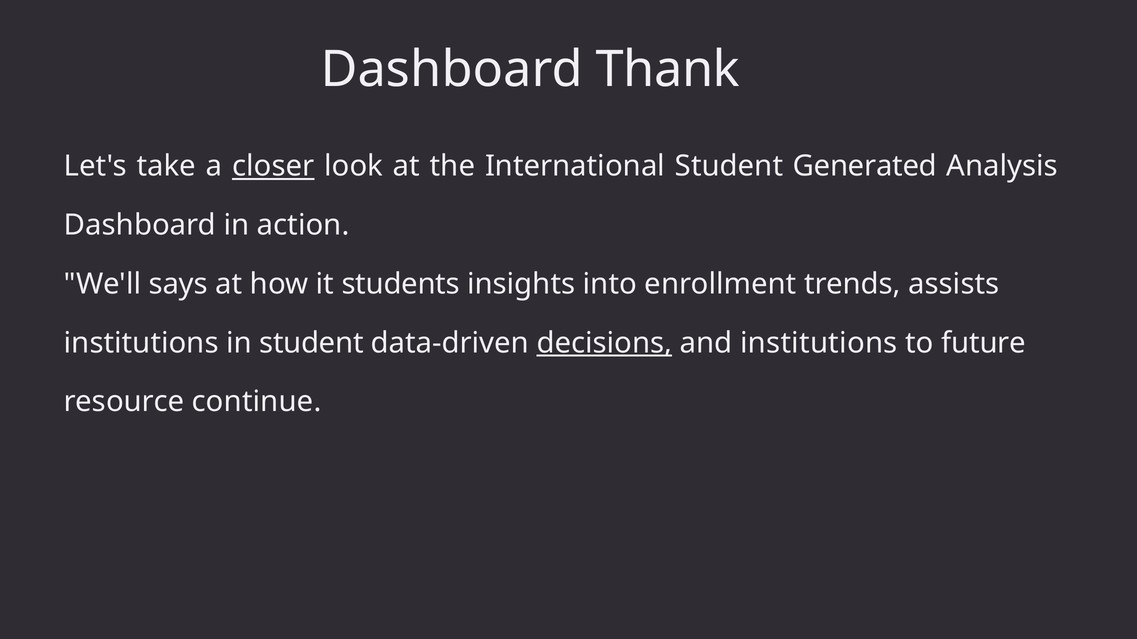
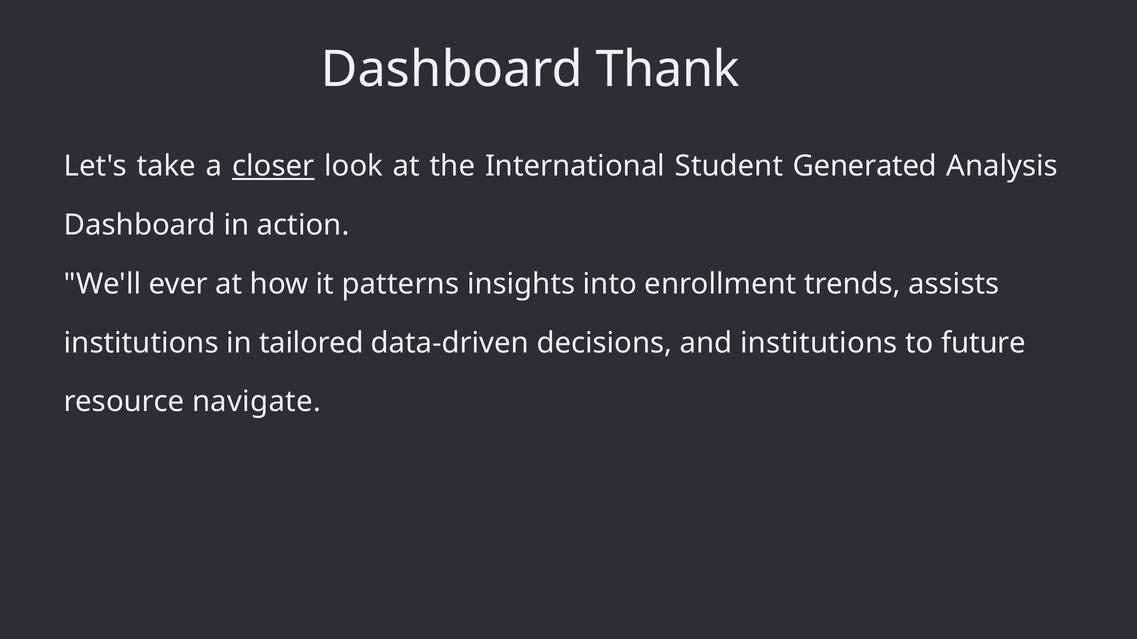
says: says -> ever
students: students -> patterns
in student: student -> tailored
decisions underline: present -> none
continue: continue -> navigate
